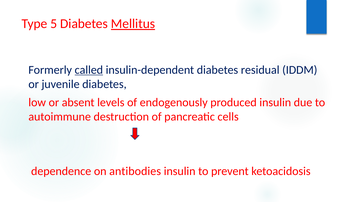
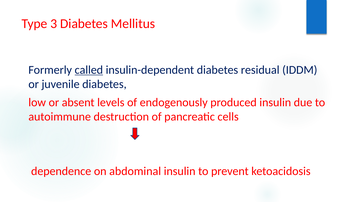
5: 5 -> 3
Mellitus underline: present -> none
antibodies: antibodies -> abdominal
